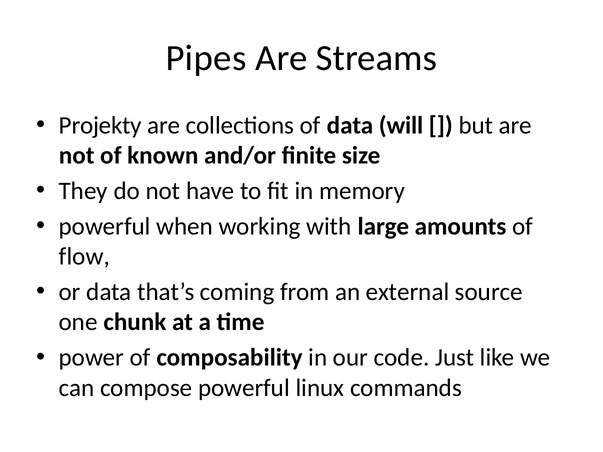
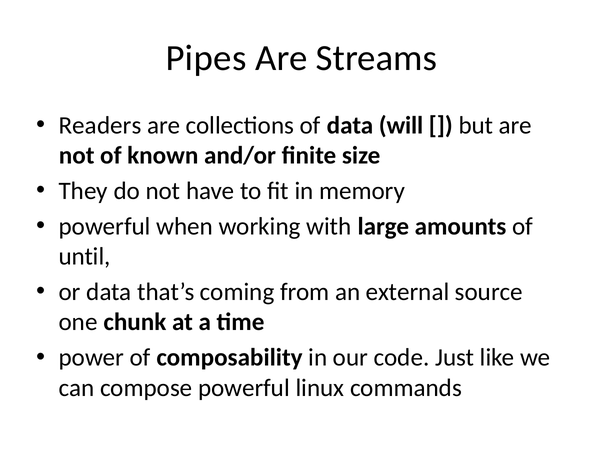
Projekty: Projekty -> Readers
flow: flow -> until
